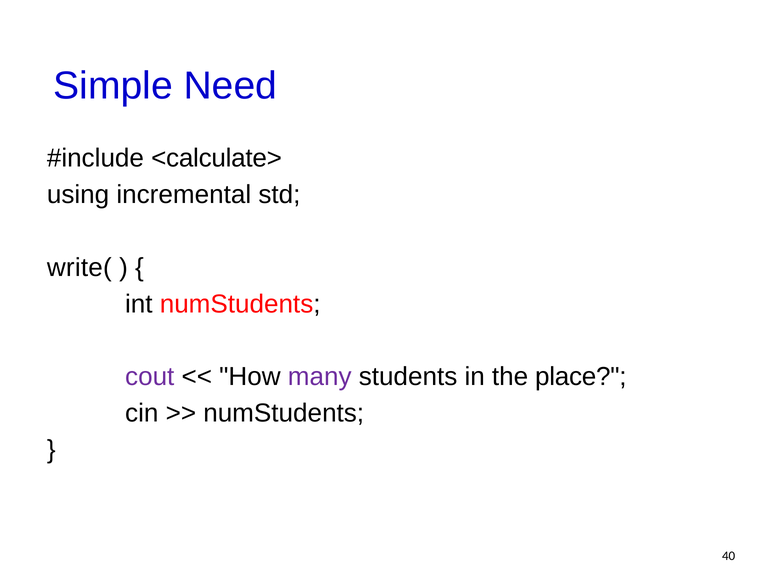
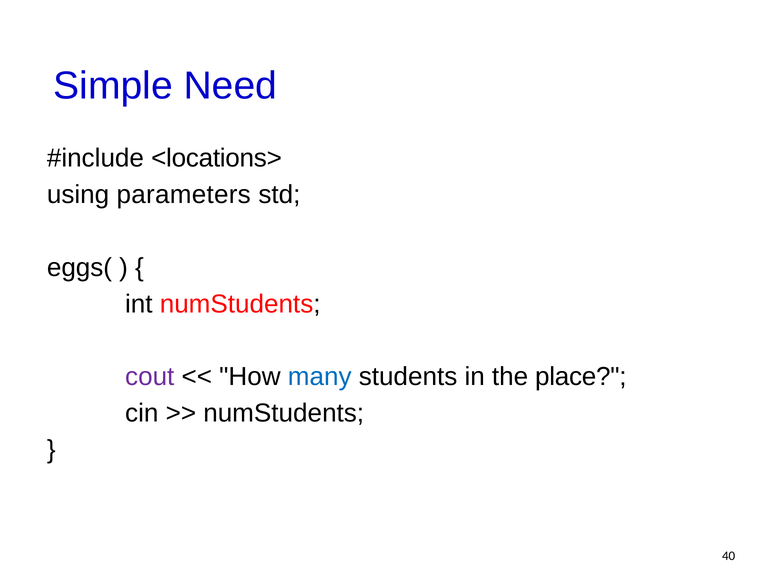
<calculate>: <calculate> -> <locations>
incremental: incremental -> parameters
write(: write( -> eggs(
many colour: purple -> blue
